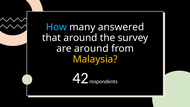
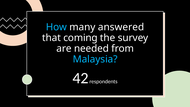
that around: around -> coming
are around: around -> needed
Malaysia colour: yellow -> light blue
